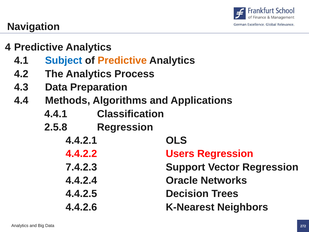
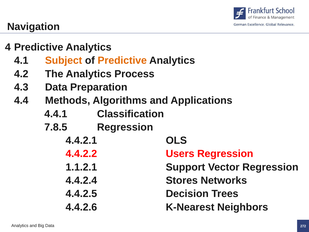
Subject colour: blue -> orange
2.5.8: 2.5.8 -> 7.8.5
7.4.2.3: 7.4.2.3 -> 1.1.2.1
Oracle: Oracle -> Stores
